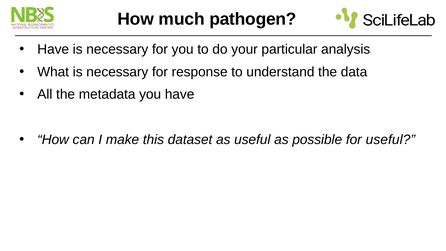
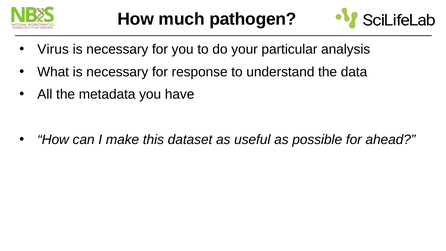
Have at (53, 49): Have -> Virus
for useful: useful -> ahead
